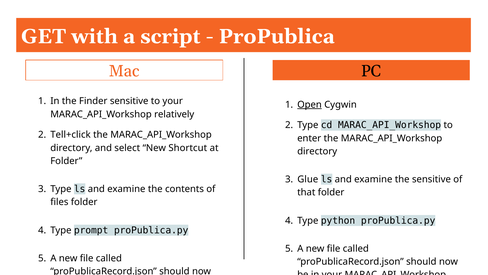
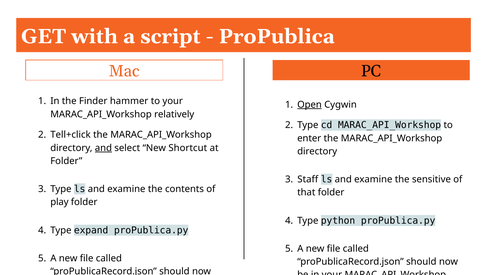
Finder sensitive: sensitive -> hammer
and at (103, 148) underline: none -> present
Glue: Glue -> Staff
files: files -> play
prompt: prompt -> expand
